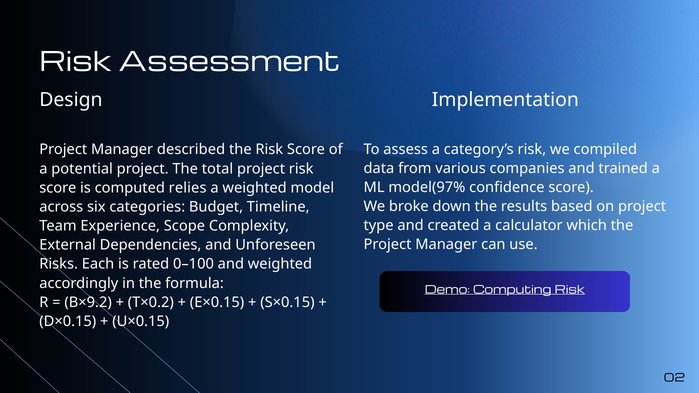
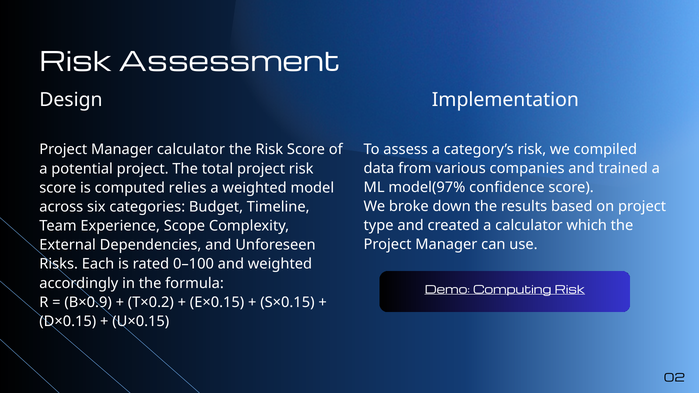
Manager described: described -> calculator
B×9.2: B×9.2 -> B×0.9
